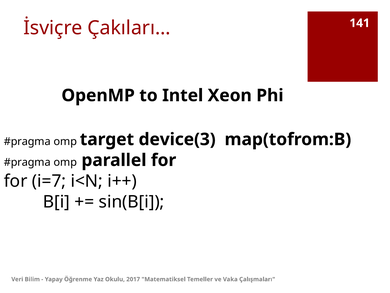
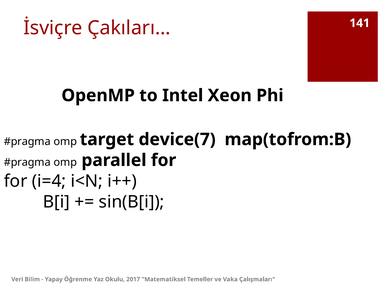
device(3: device(3 -> device(7
i=7: i=7 -> i=4
